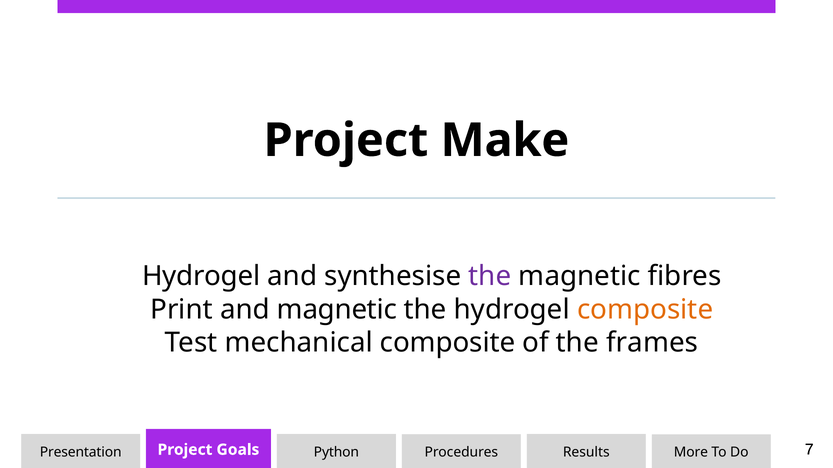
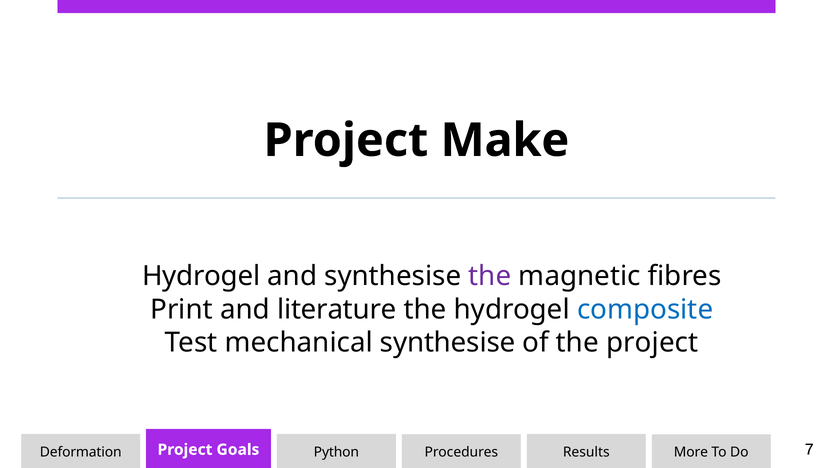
and magnetic: magnetic -> literature
composite at (645, 310) colour: orange -> blue
mechanical composite: composite -> synthesise
the frames: frames -> project
Presentation: Presentation -> Deformation
